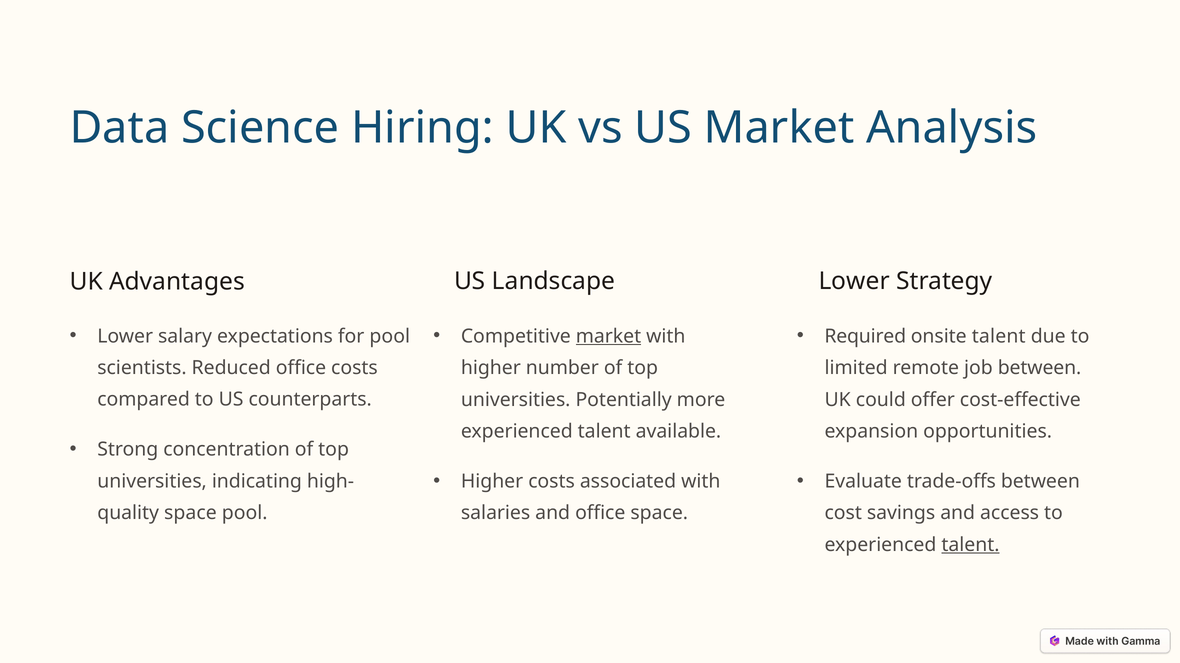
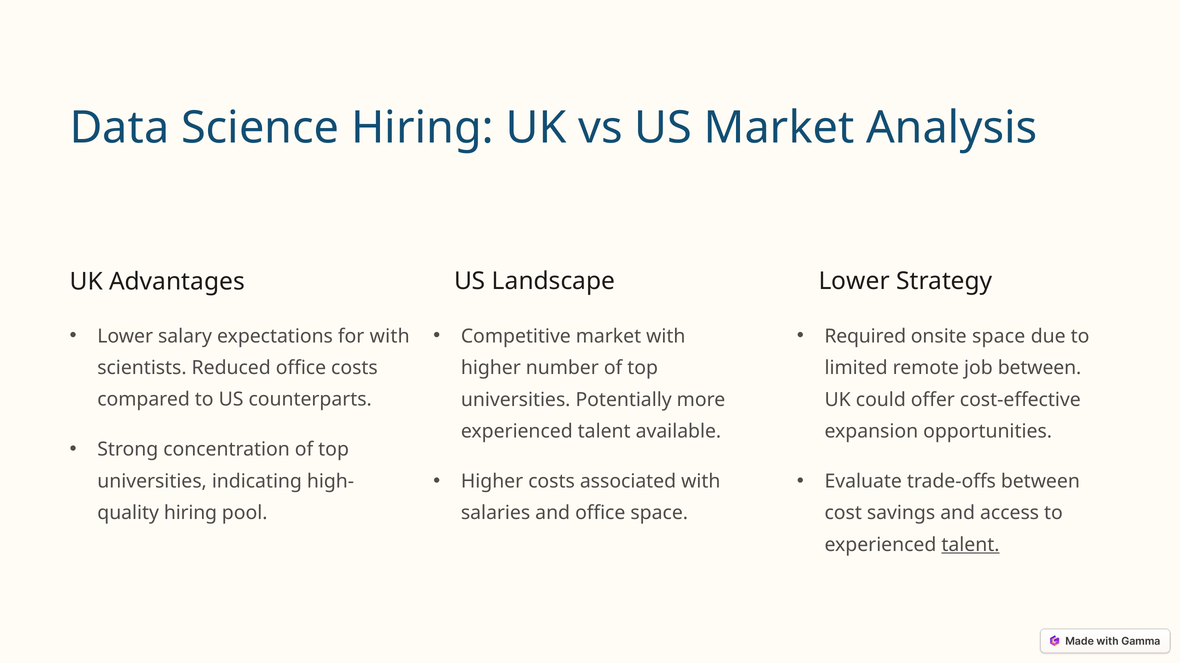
for pool: pool -> with
market at (608, 337) underline: present -> none
onsite talent: talent -> space
space at (190, 514): space -> hiring
